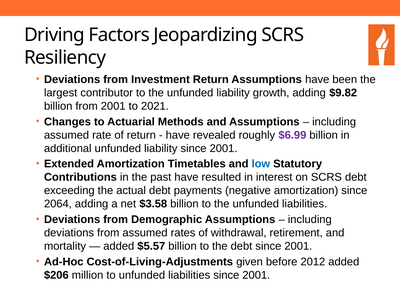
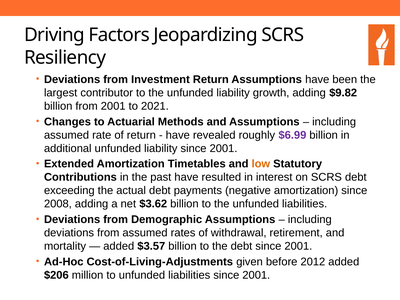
low colour: blue -> orange
2064: 2064 -> 2008
$3.58: $3.58 -> $3.62
$5.57: $5.57 -> $3.57
